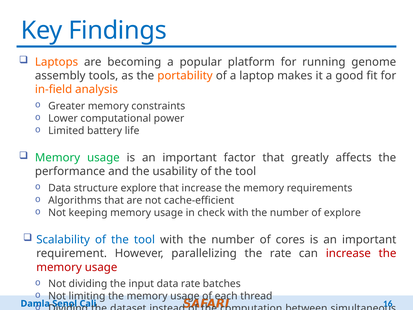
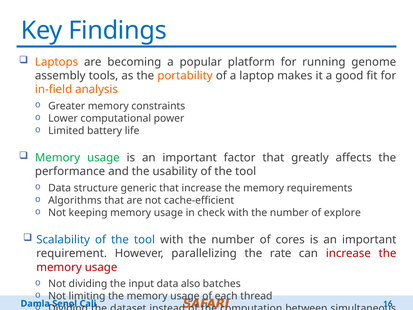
structure explore: explore -> generic
data rate: rate -> also
